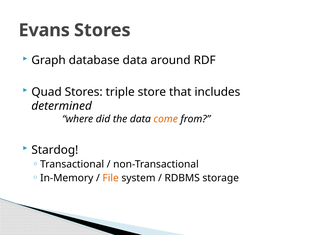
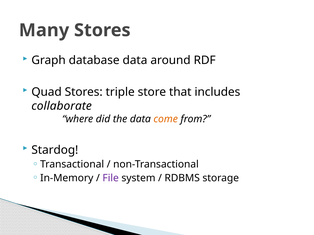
Evans: Evans -> Many
determined: determined -> collaborate
File colour: orange -> purple
